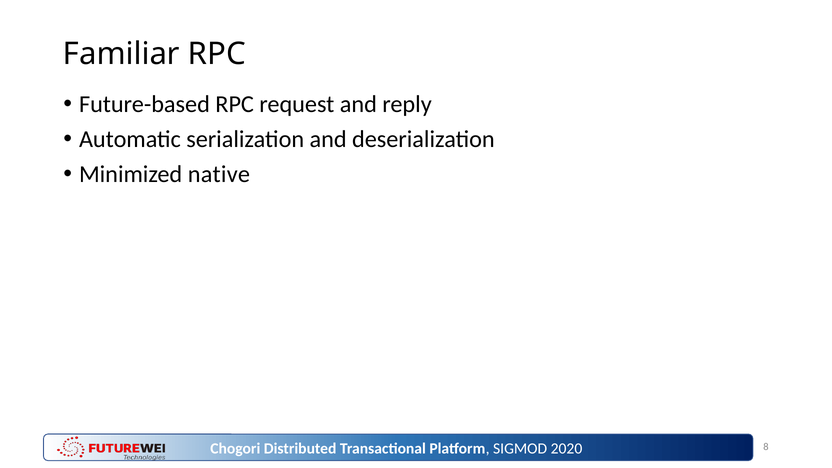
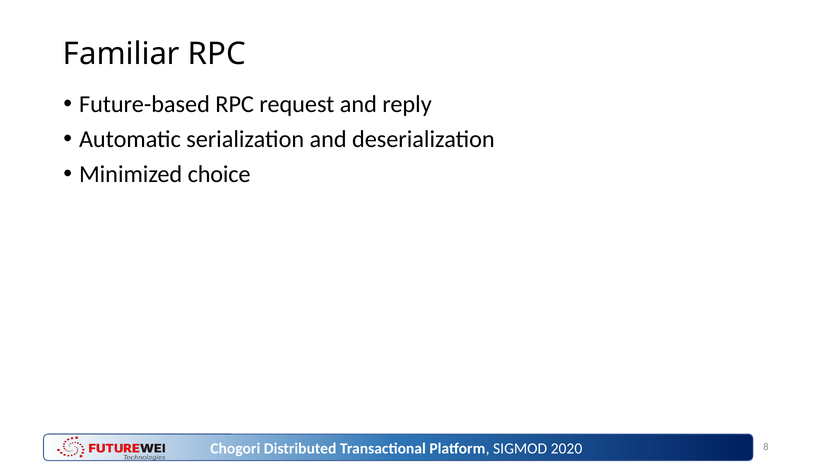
native: native -> choice
